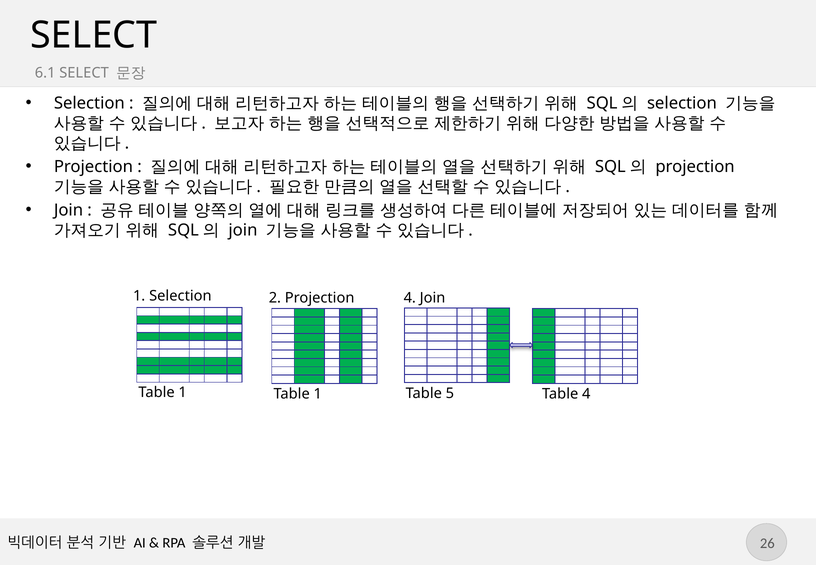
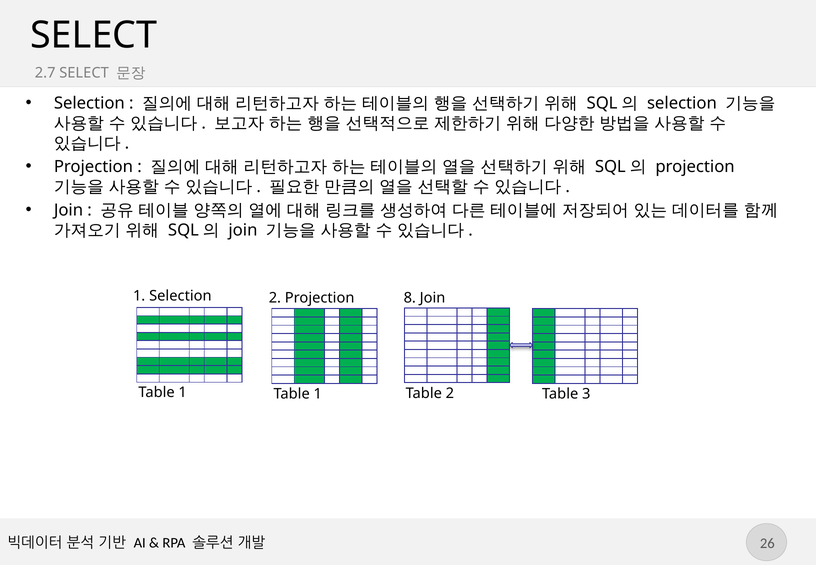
6.1: 6.1 -> 2.7
Projection 4: 4 -> 8
Table 5: 5 -> 2
Table 4: 4 -> 3
